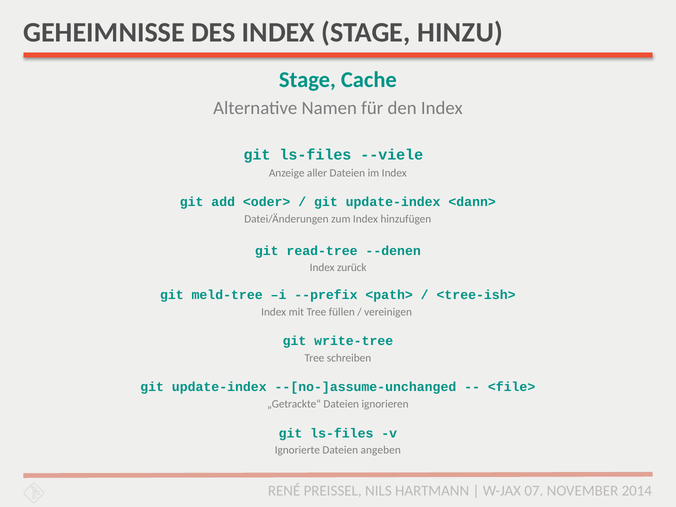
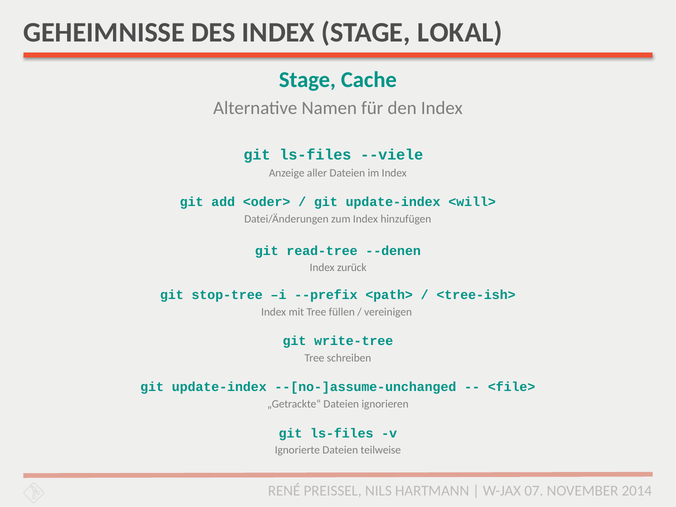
HINZU: HINZU -> LOKAL
<dann>: <dann> -> <will>
meld-tree: meld-tree -> stop-tree
angeben: angeben -> teilweise
